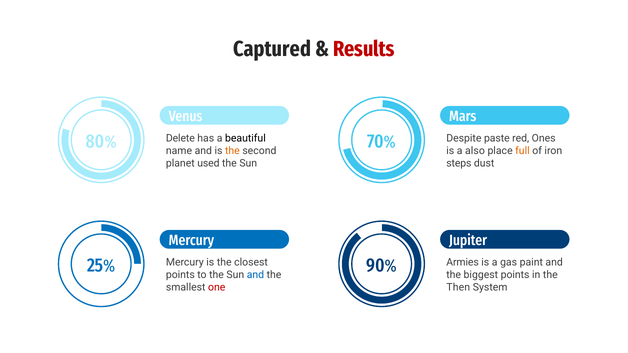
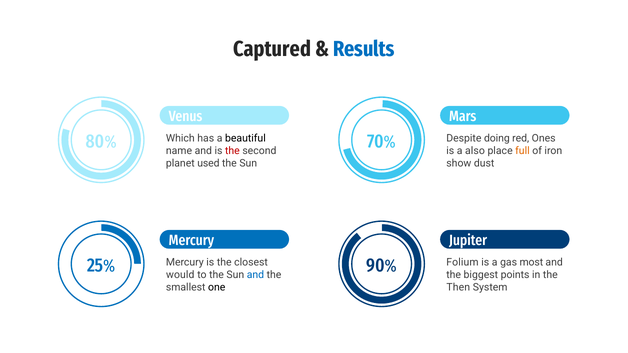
Results colour: red -> blue
Delete: Delete -> Which
paste: paste -> doing
the at (232, 151) colour: orange -> red
steps: steps -> show
Armies: Armies -> Folium
paint: paint -> most
points at (180, 275): points -> would
one colour: red -> black
